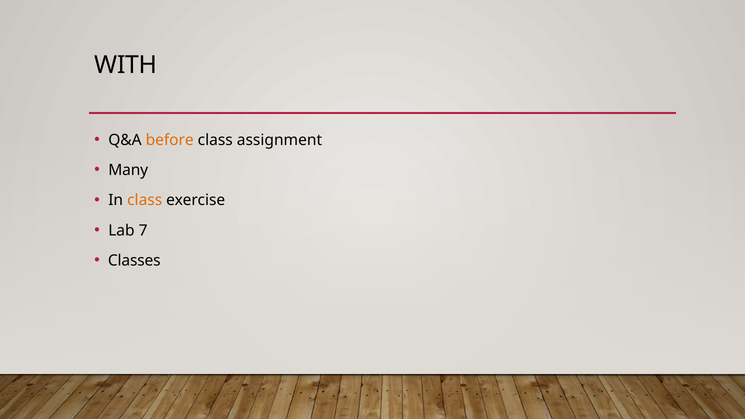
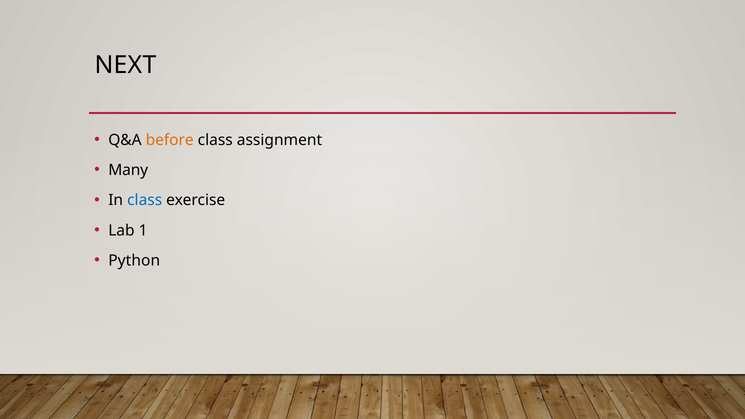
WITH: WITH -> NEXT
class at (145, 200) colour: orange -> blue
7: 7 -> 1
Classes: Classes -> Python
